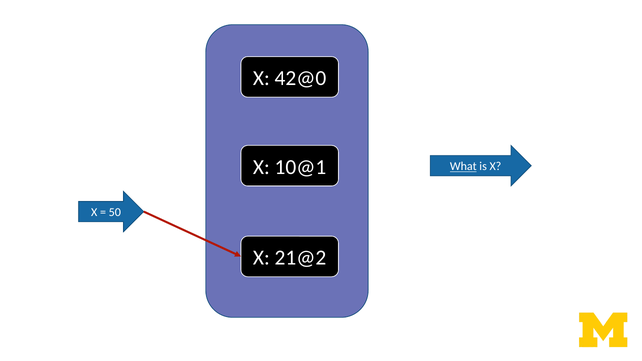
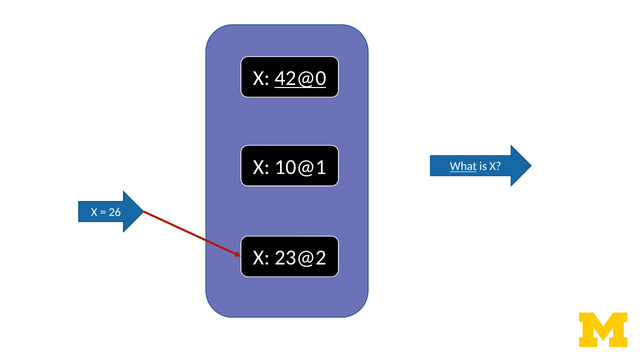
42@0 underline: none -> present
50: 50 -> 26
21@2: 21@2 -> 23@2
